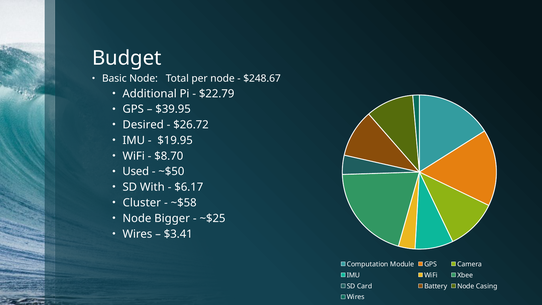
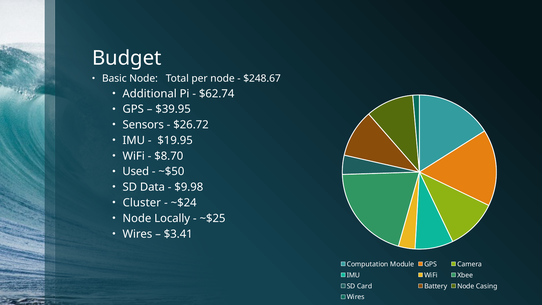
$22.79: $22.79 -> $62.74
Desired: Desired -> Sensors
With: With -> Data
$6.17: $6.17 -> $9.98
~$58: ~$58 -> ~$24
Bigger: Bigger -> Locally
